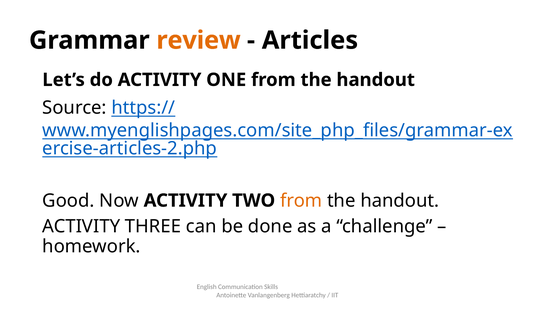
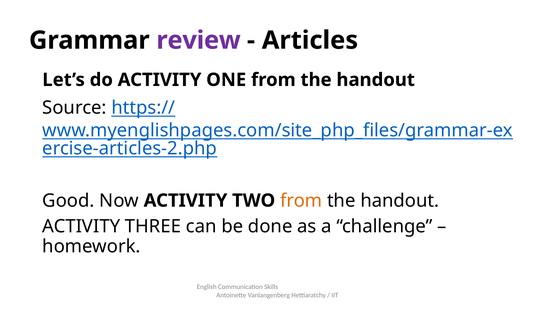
review colour: orange -> purple
